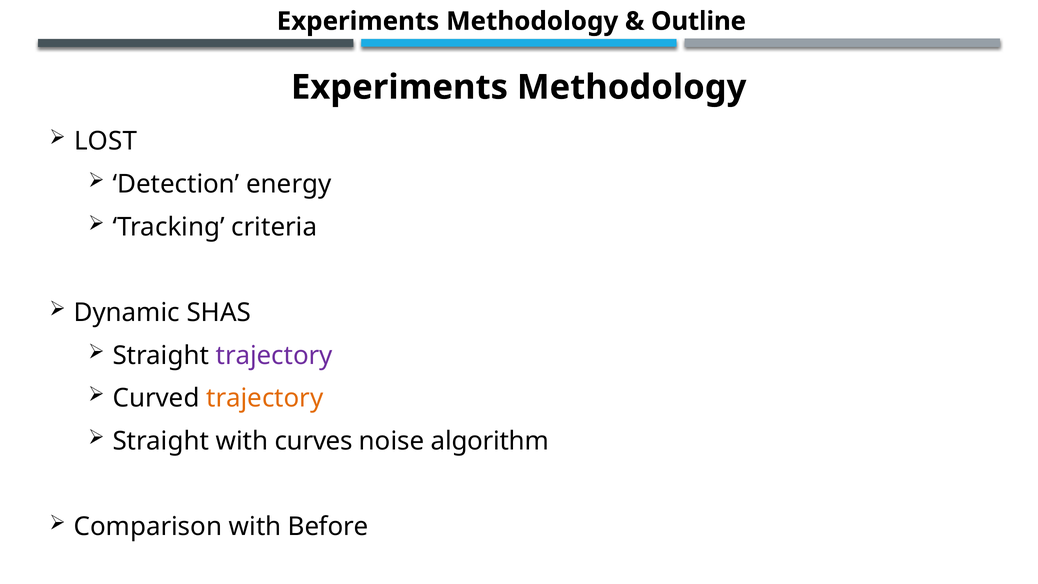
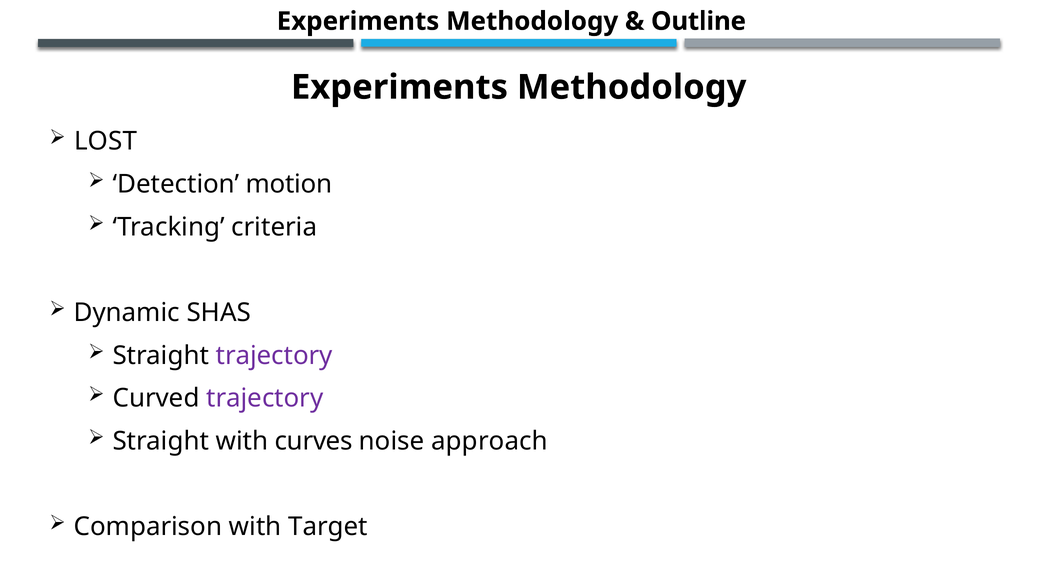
energy: energy -> motion
trajectory at (265, 398) colour: orange -> purple
algorithm: algorithm -> approach
Before: Before -> Target
